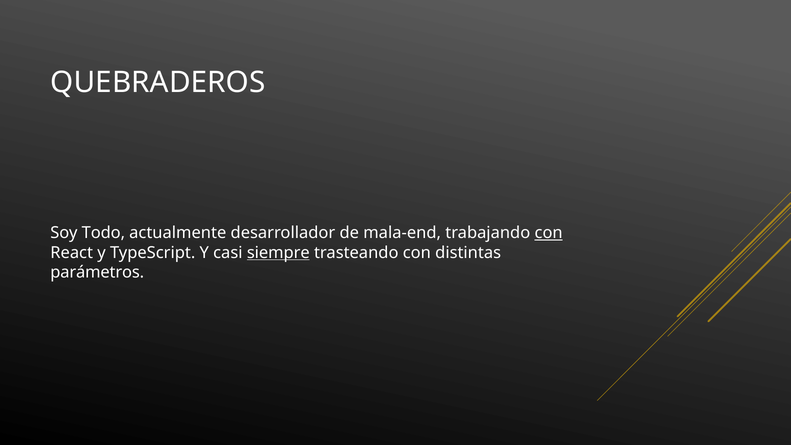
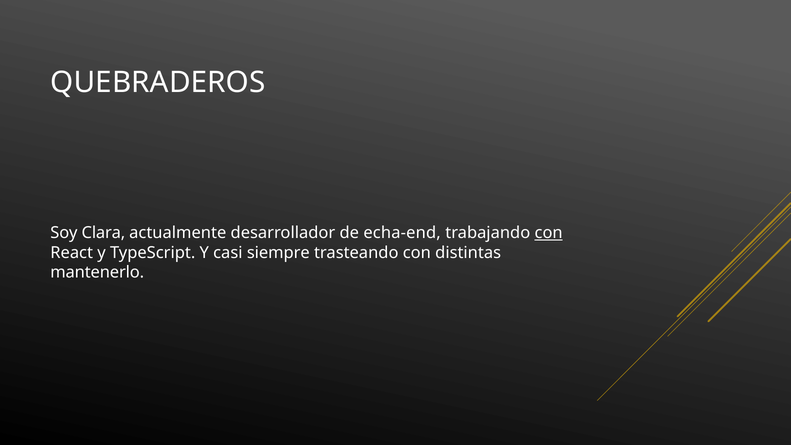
Todo: Todo -> Clara
mala-end: mala-end -> echa-end
siempre underline: present -> none
parámetros: parámetros -> mantenerlo
